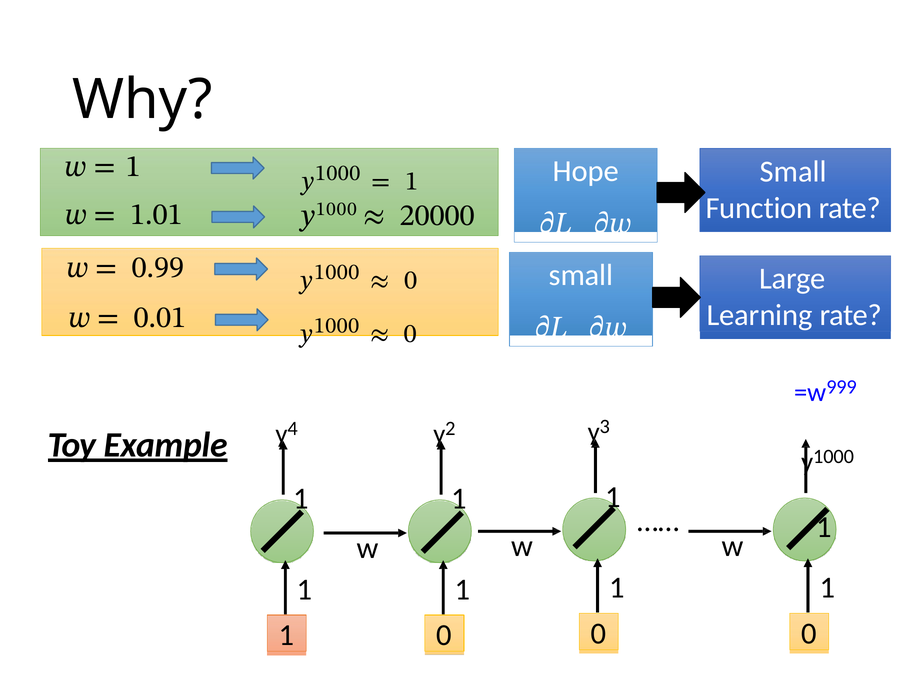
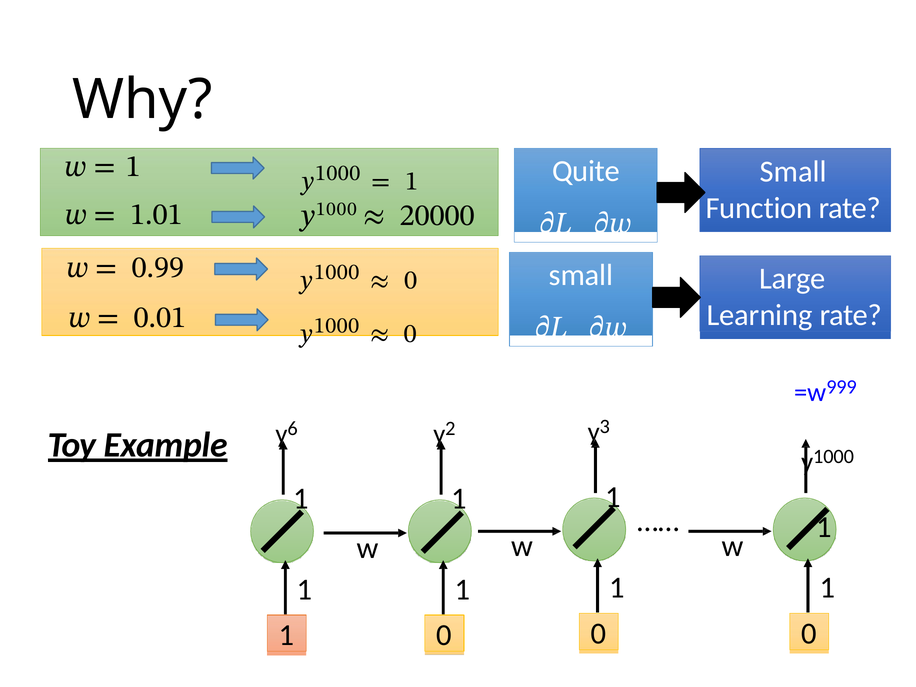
Hope: Hope -> Quite
4: 4 -> 6
